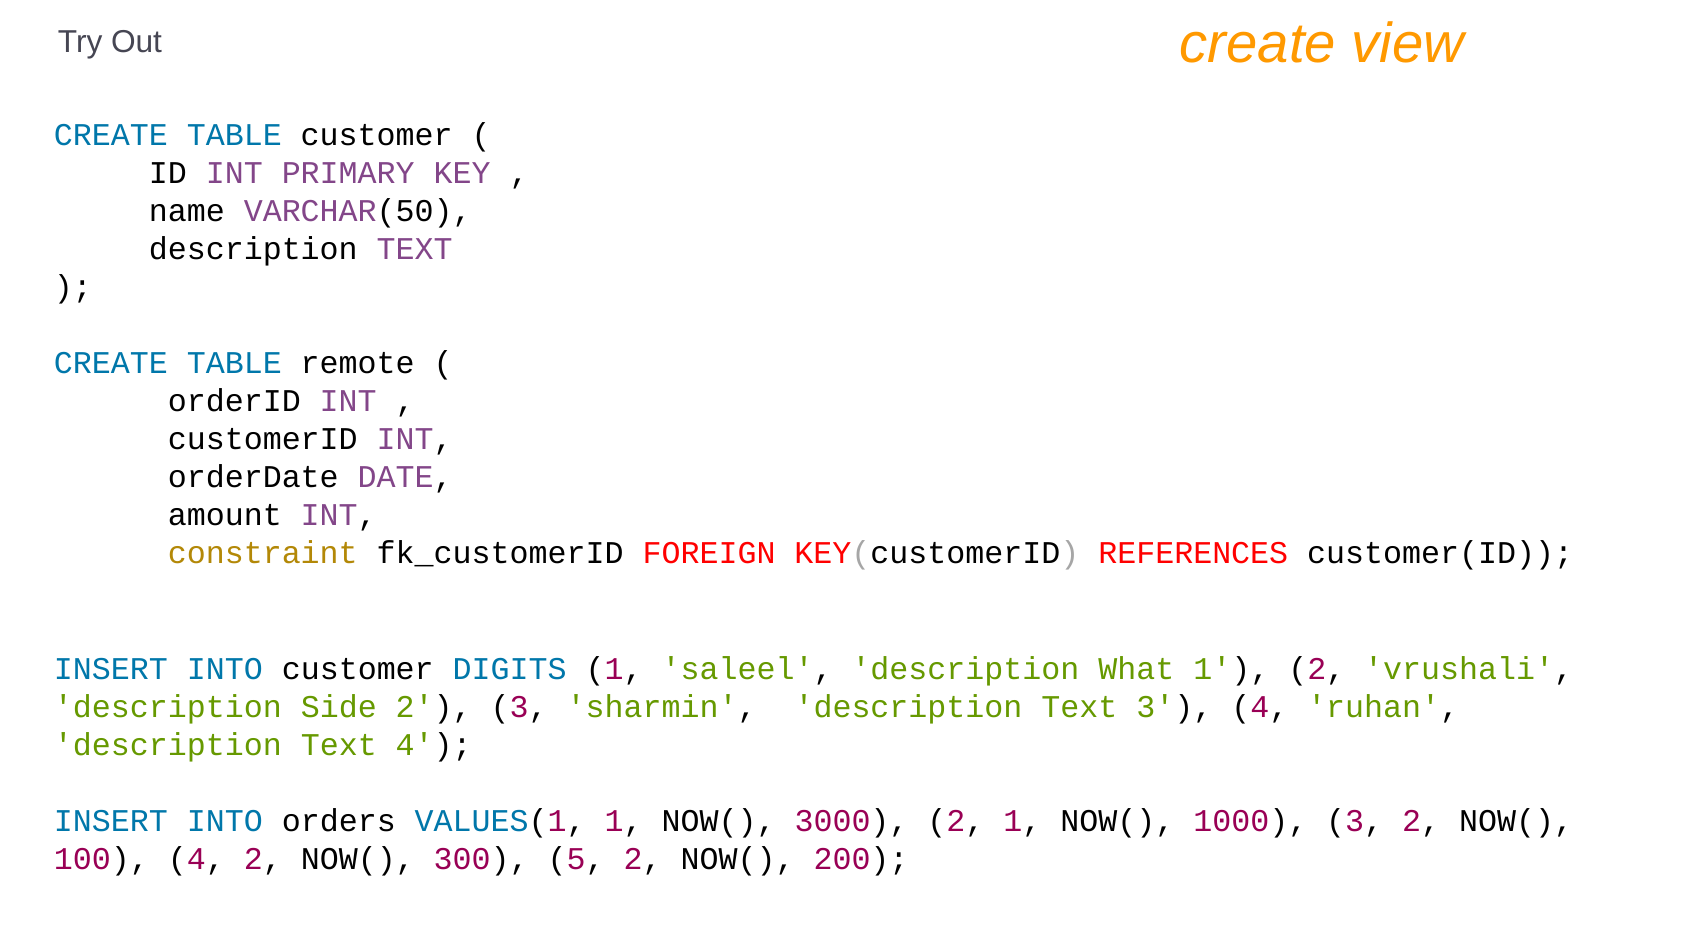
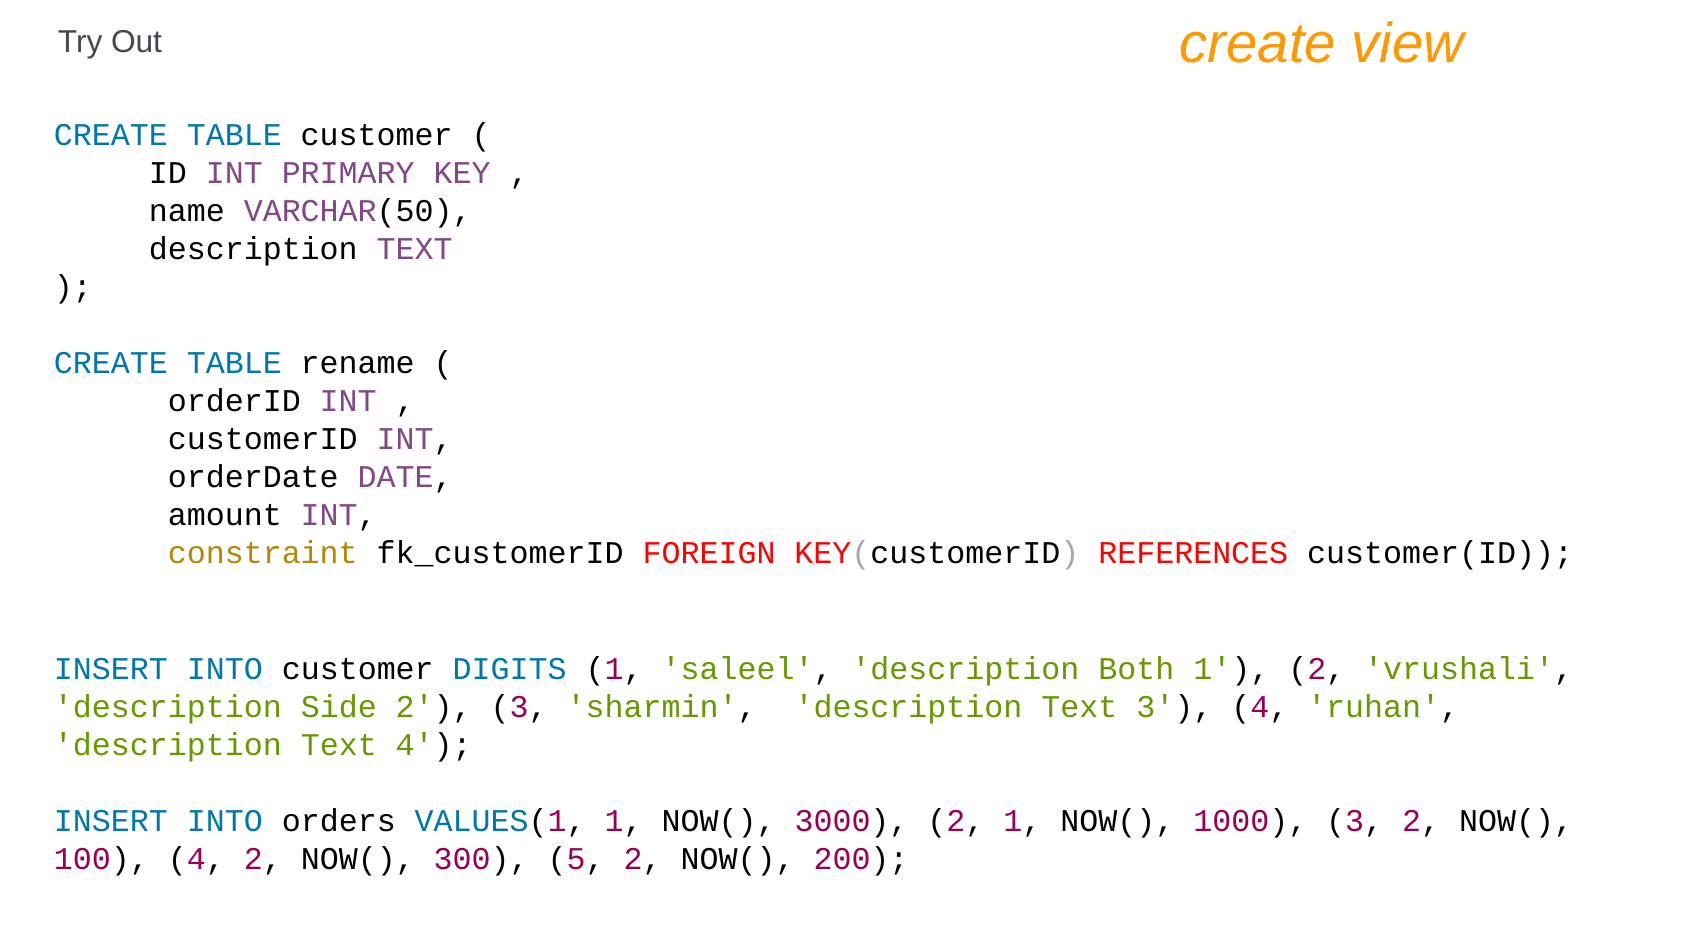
remote: remote -> rename
What: What -> Both
